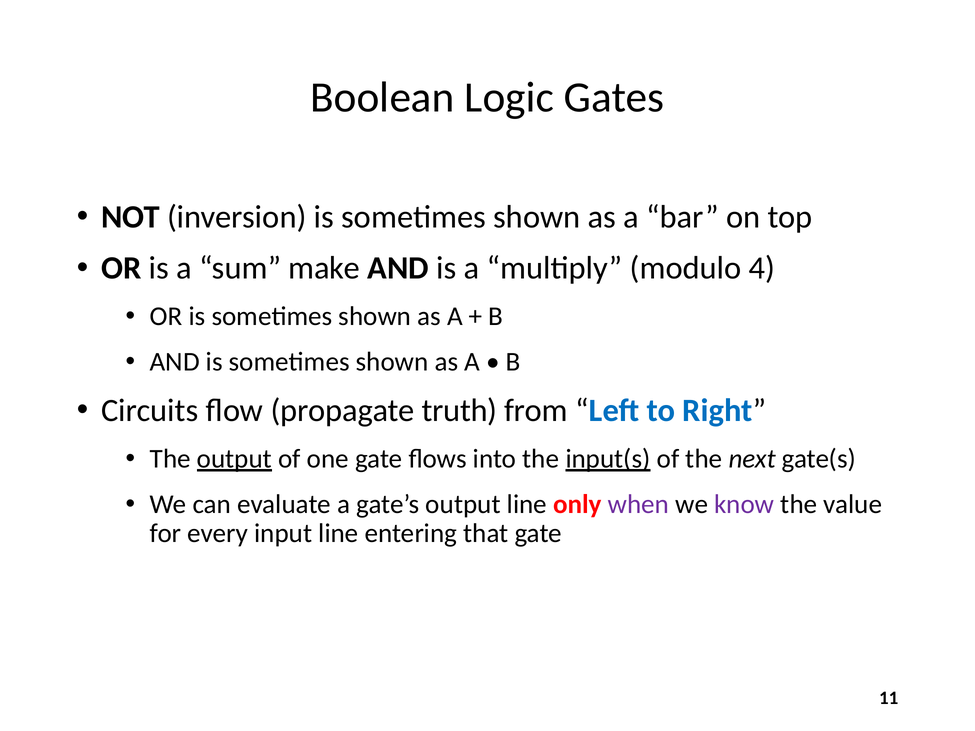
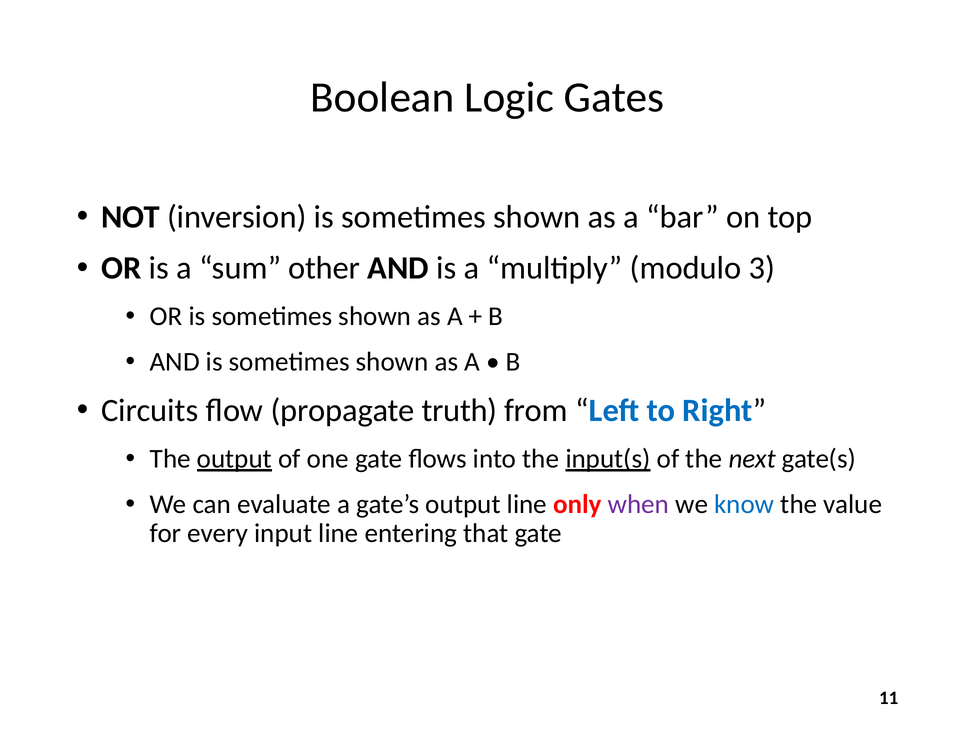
make: make -> other
4: 4 -> 3
know colour: purple -> blue
